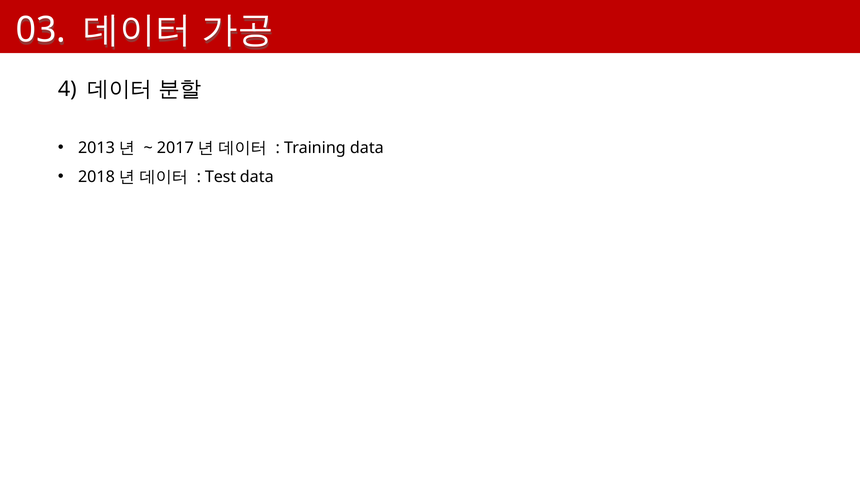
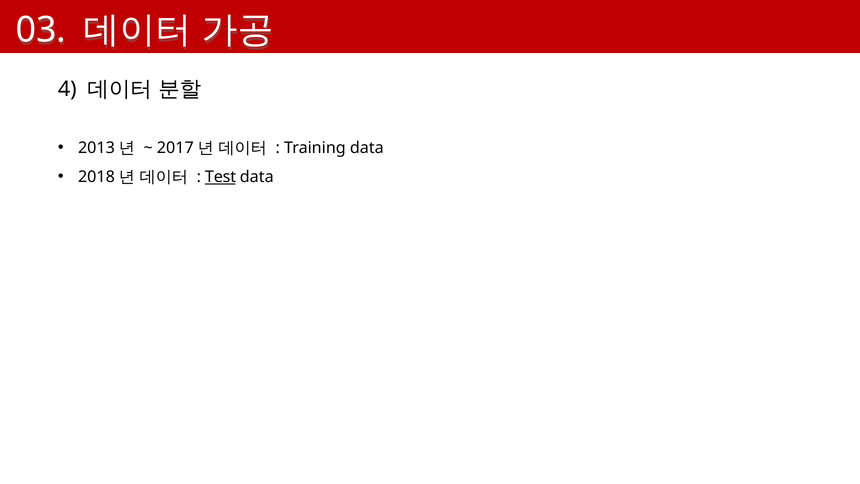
Test underline: none -> present
